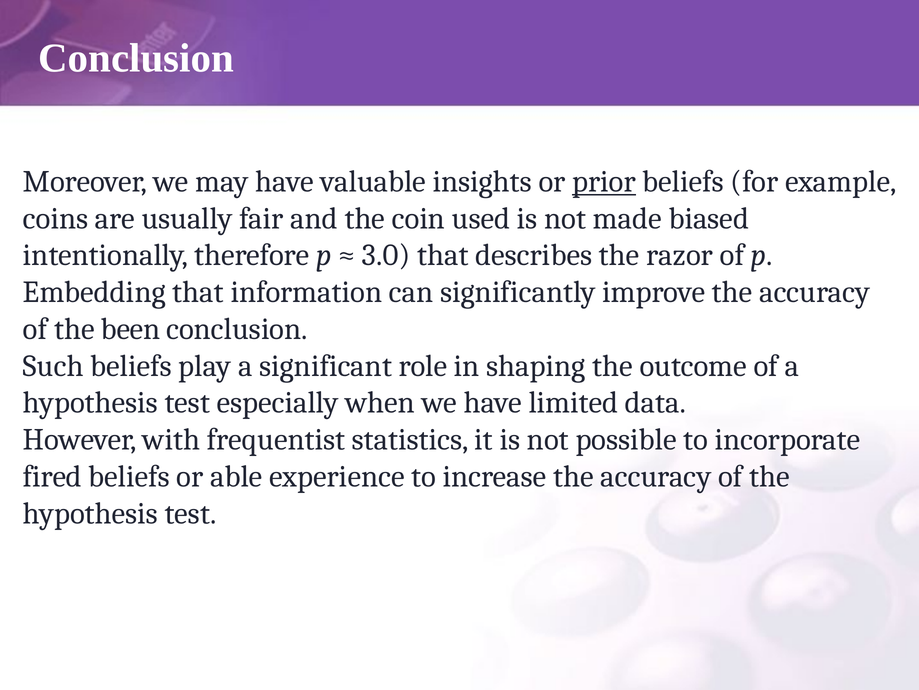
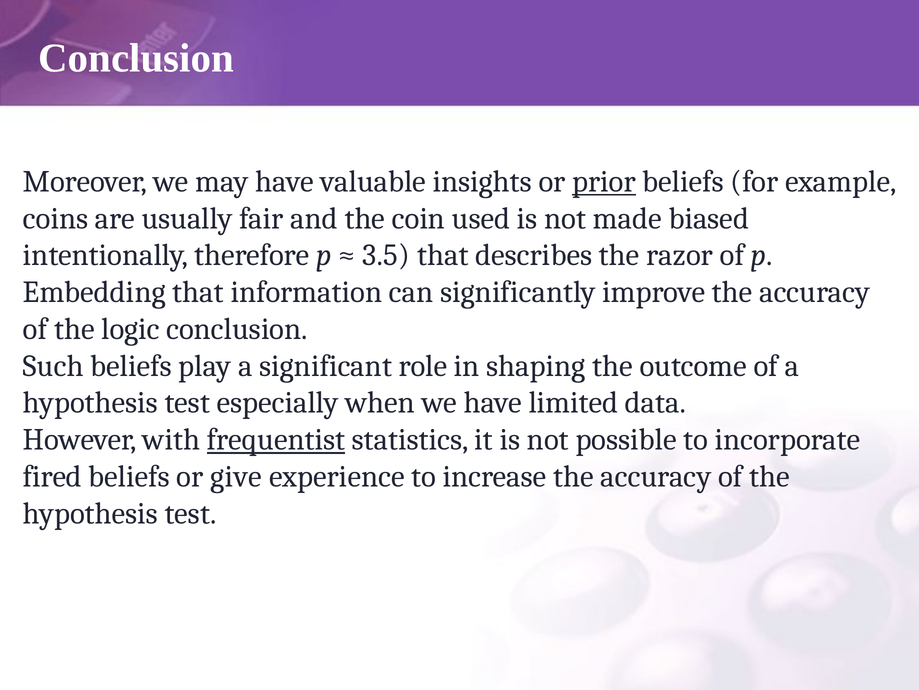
3.0: 3.0 -> 3.5
been: been -> logic
frequentist underline: none -> present
able: able -> give
